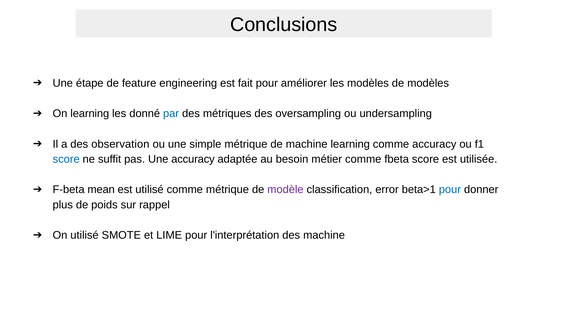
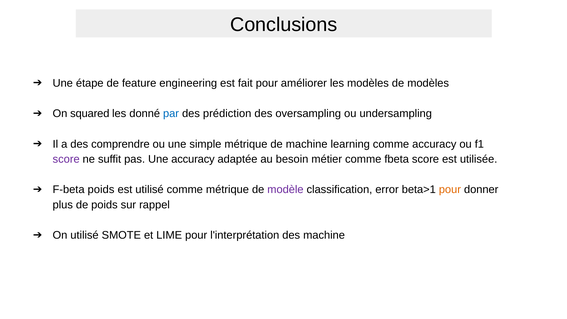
On learning: learning -> squared
métriques: métriques -> prédiction
observation: observation -> comprendre
score at (66, 159) colour: blue -> purple
F-beta mean: mean -> poids
pour at (450, 190) colour: blue -> orange
